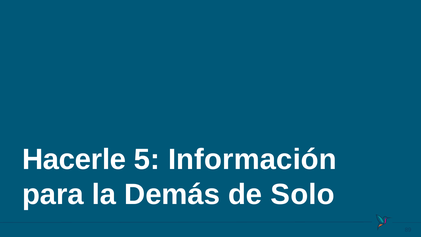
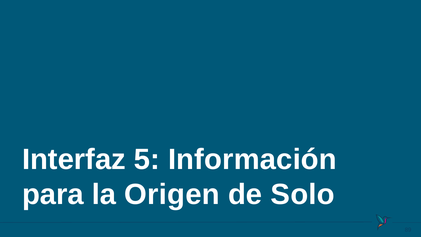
Hacerle: Hacerle -> Interfaz
Demás: Demás -> Origen
